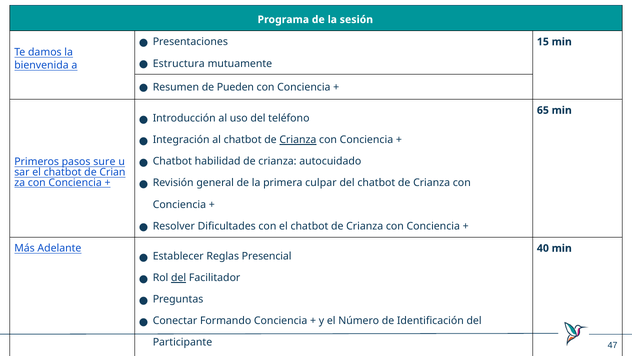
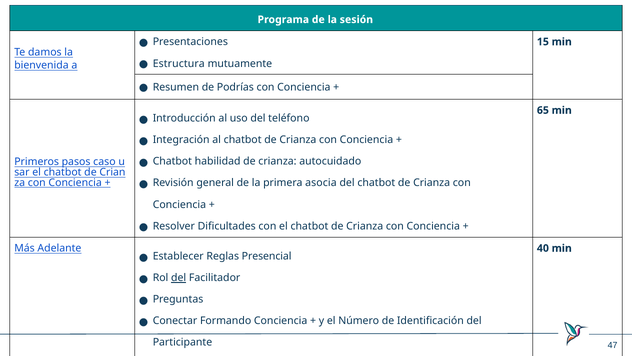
Pueden: Pueden -> Podrías
Crianza at (298, 140) underline: present -> none
sure: sure -> caso
culpar: culpar -> asocia
